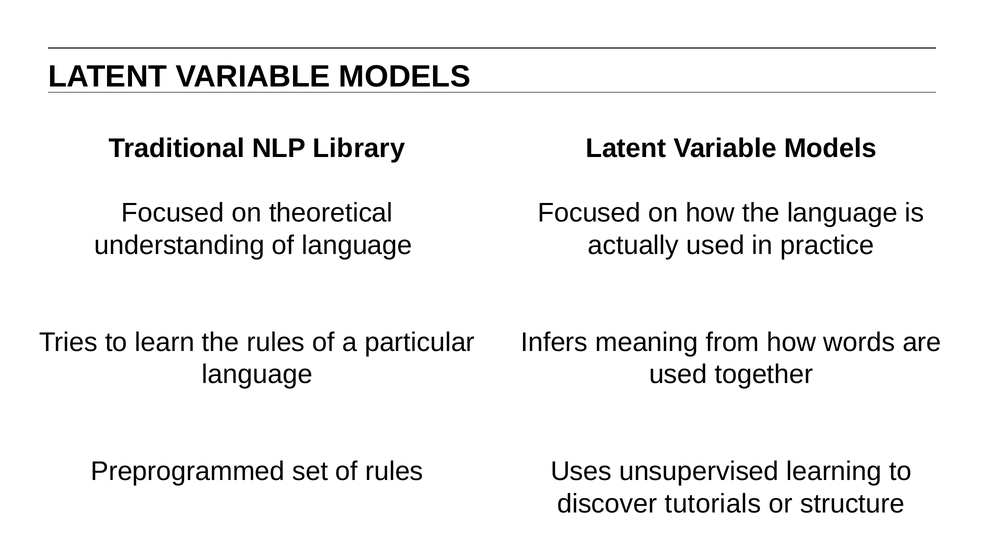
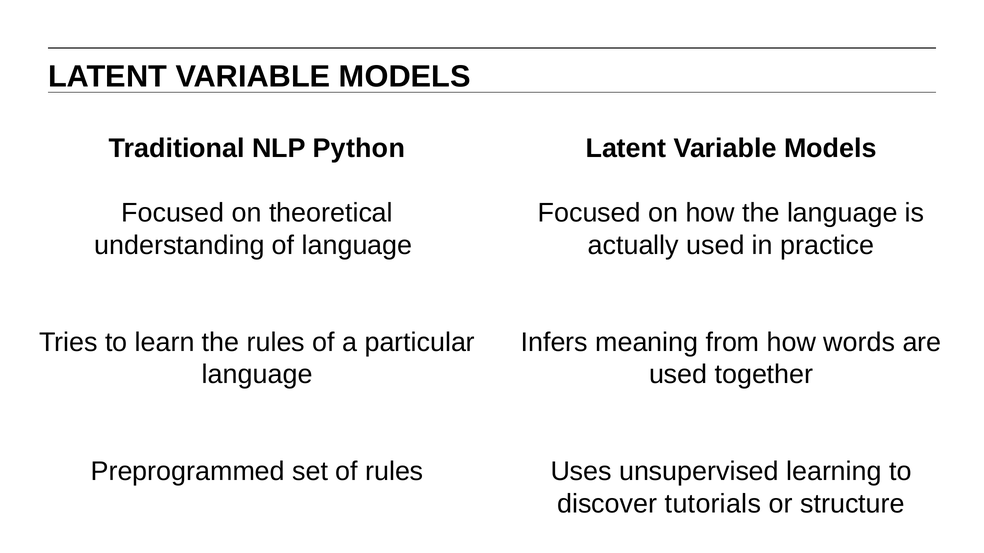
Library: Library -> Python
